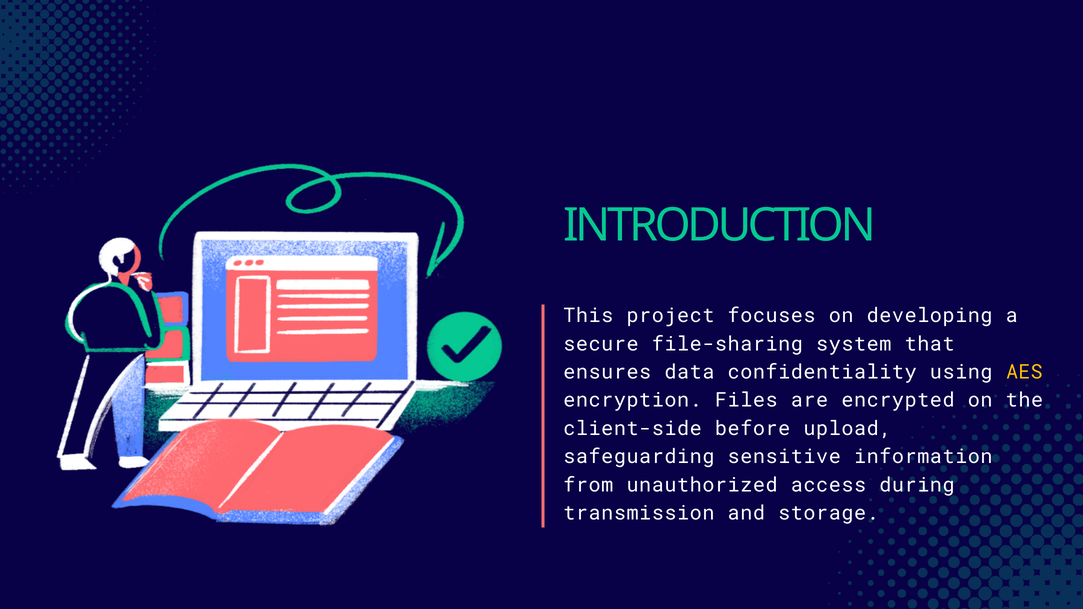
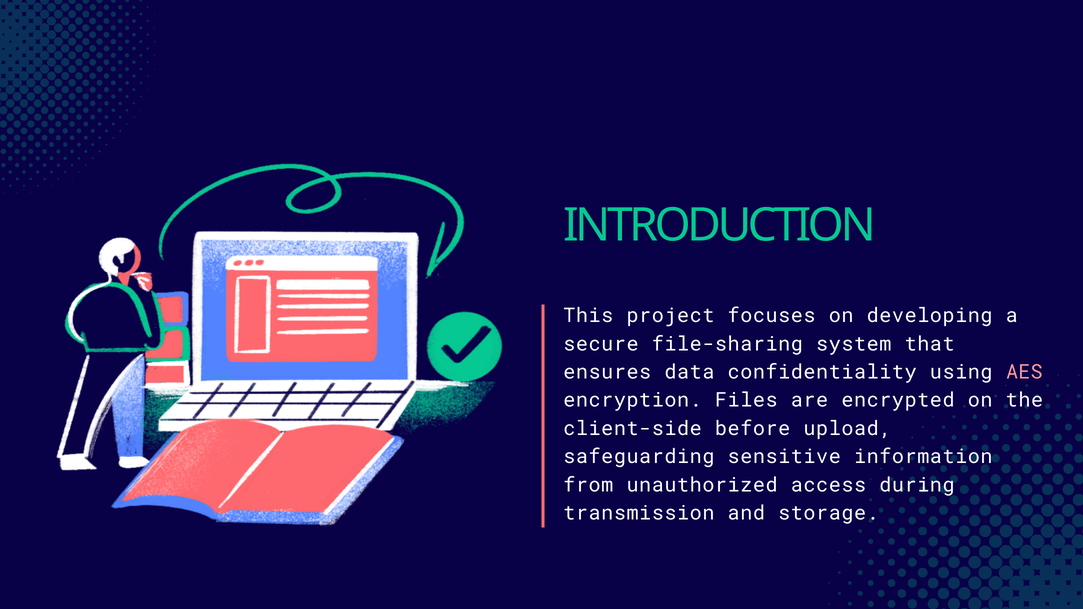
AES colour: yellow -> pink
